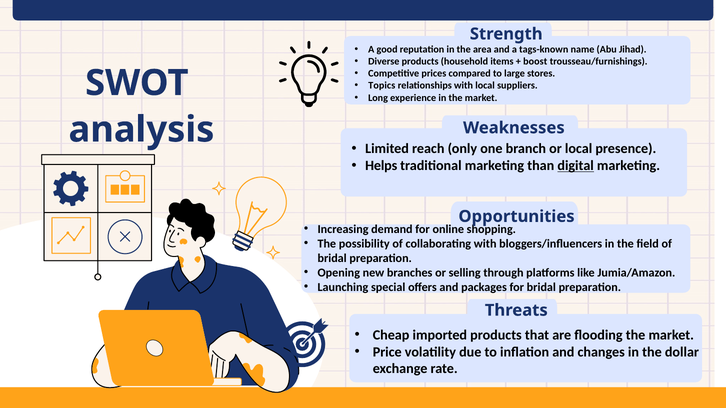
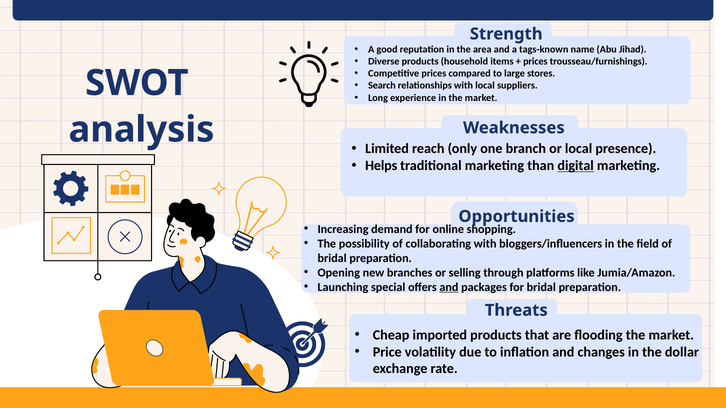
boost at (535, 62): boost -> prices
Topics: Topics -> Search
and at (449, 287) underline: none -> present
